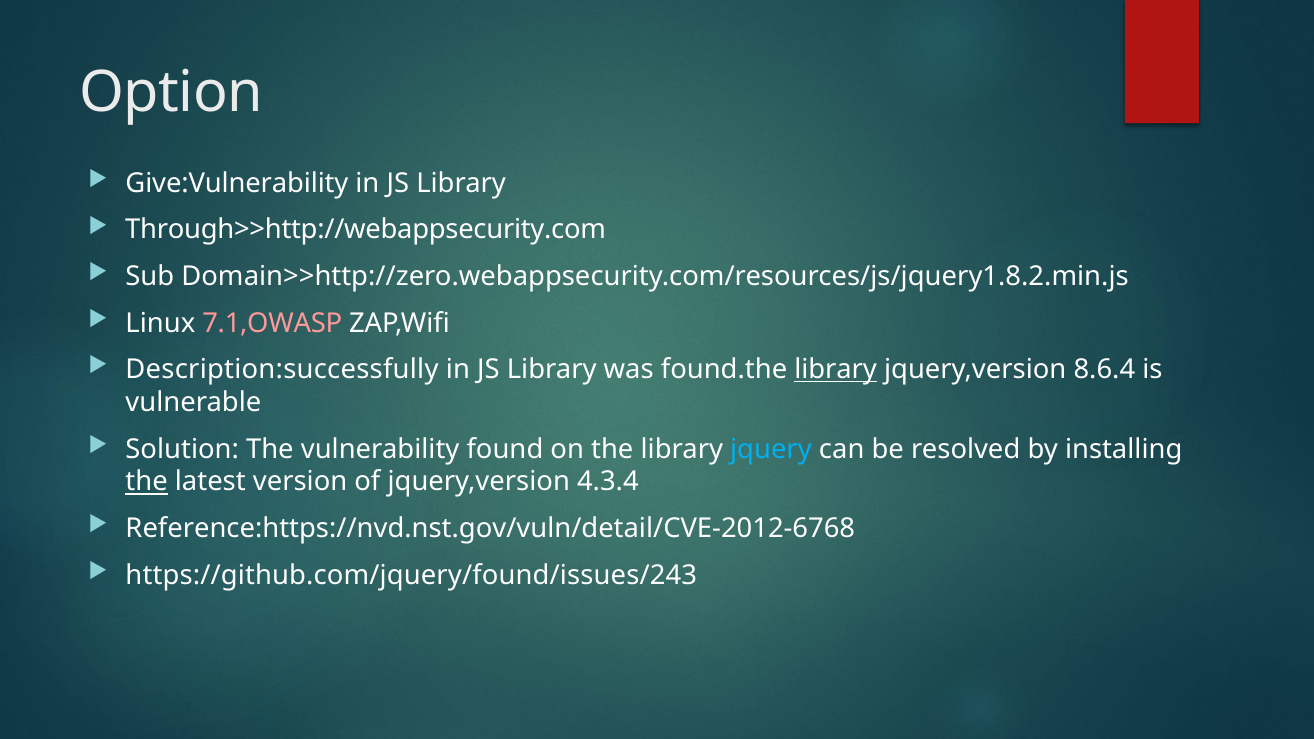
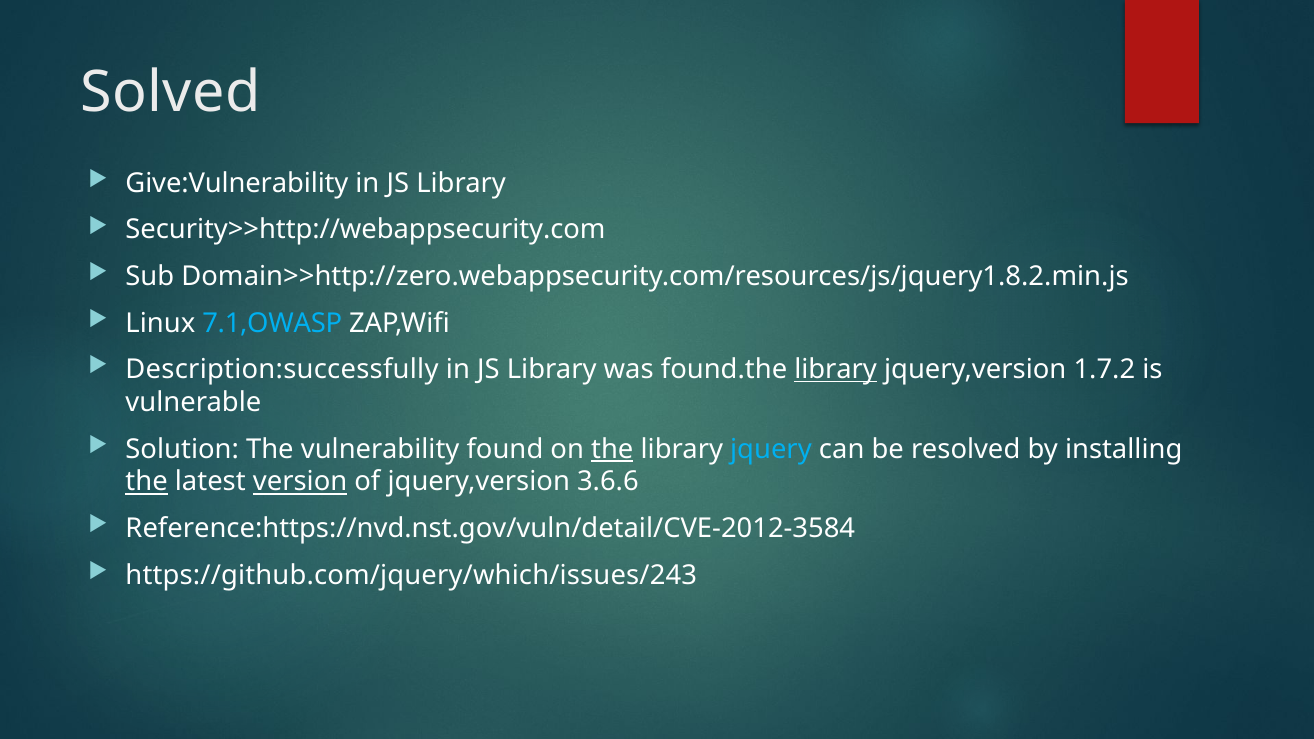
Option: Option -> Solved
Through>>http://webappsecurity.com: Through>>http://webappsecurity.com -> Security>>http://webappsecurity.com
7.1,OWASP colour: pink -> light blue
8.6.4: 8.6.4 -> 1.7.2
the at (612, 449) underline: none -> present
version underline: none -> present
4.3.4: 4.3.4 -> 3.6.6
Reference:https://nvd.nst.gov/vuln/detail/CVE-2012-6768: Reference:https://nvd.nst.gov/vuln/detail/CVE-2012-6768 -> Reference:https://nvd.nst.gov/vuln/detail/CVE-2012-3584
https://github.com/jquery/found/issues/243: https://github.com/jquery/found/issues/243 -> https://github.com/jquery/which/issues/243
